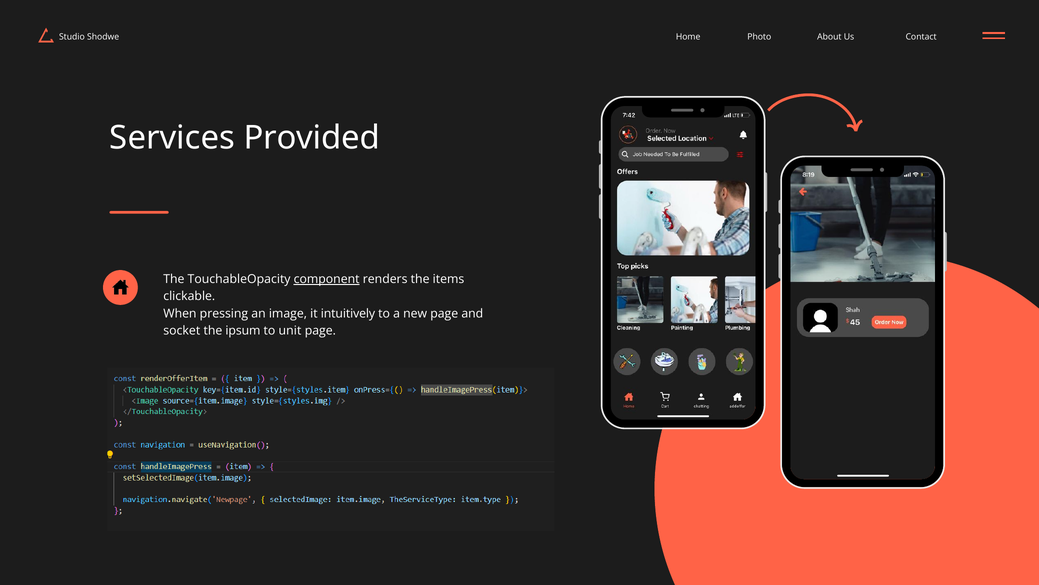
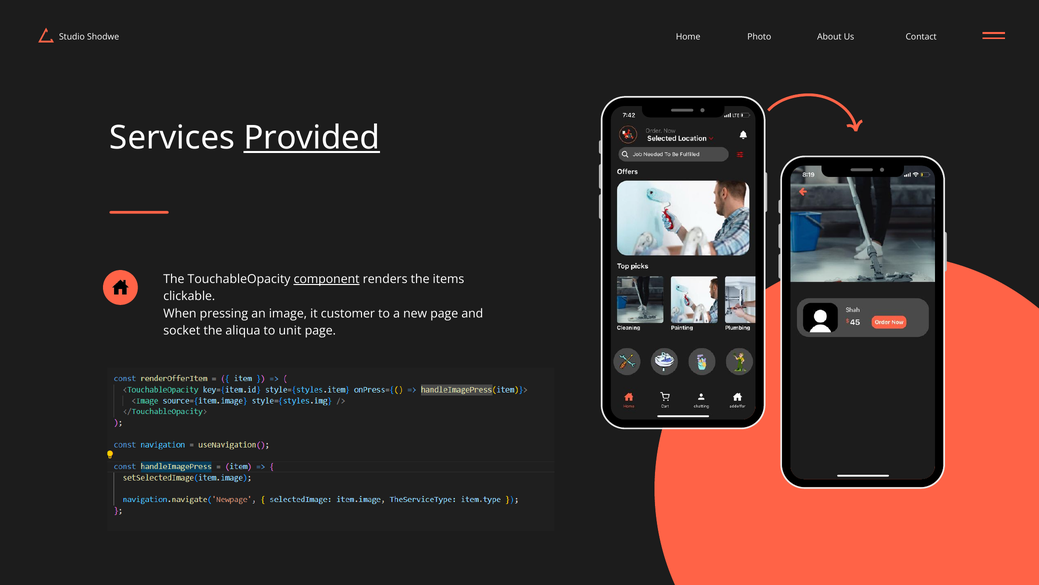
Provided underline: none -> present
intuitively: intuitively -> customer
ipsum: ipsum -> aliqua
